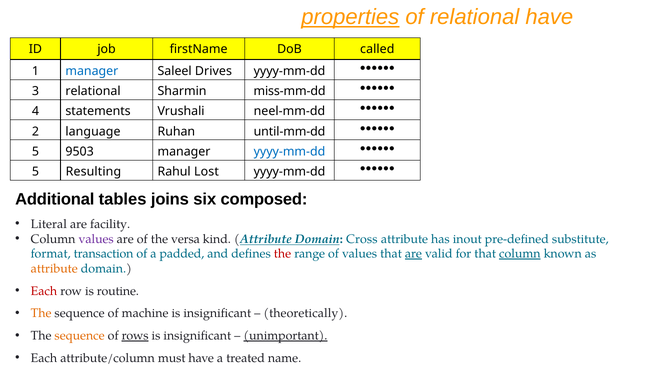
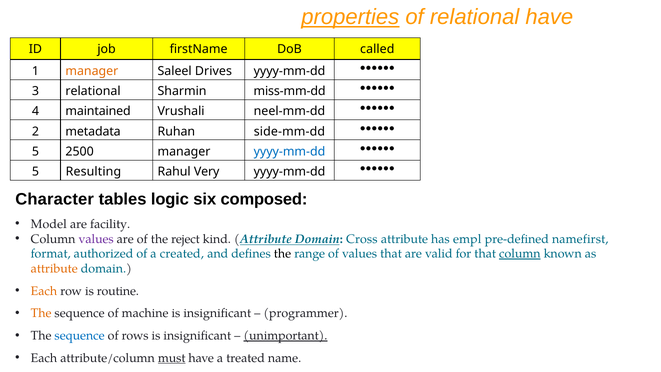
manager at (92, 71) colour: blue -> orange
statements: statements -> maintained
language: language -> metadata
until-mm-dd: until-mm-dd -> side-mm-dd
9503: 9503 -> 2500
Lost: Lost -> Very
Additional: Additional -> Character
joins: joins -> logic
Literal: Literal -> Model
versa: versa -> reject
inout: inout -> empl
substitute: substitute -> namefirst
transaction: transaction -> authorized
padded: padded -> created
the at (282, 254) colour: red -> black
are at (413, 254) underline: present -> none
Each at (44, 291) colour: red -> orange
theoretically: theoretically -> programmer
sequence at (80, 335) colour: orange -> blue
rows underline: present -> none
must underline: none -> present
